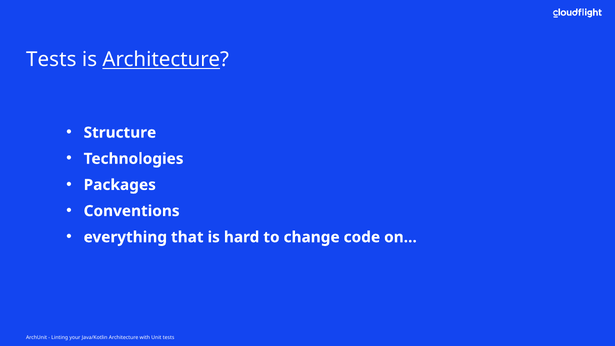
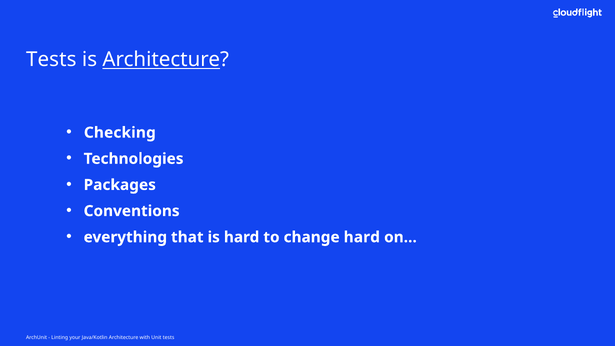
Structure: Structure -> Checking
change code: code -> hard
